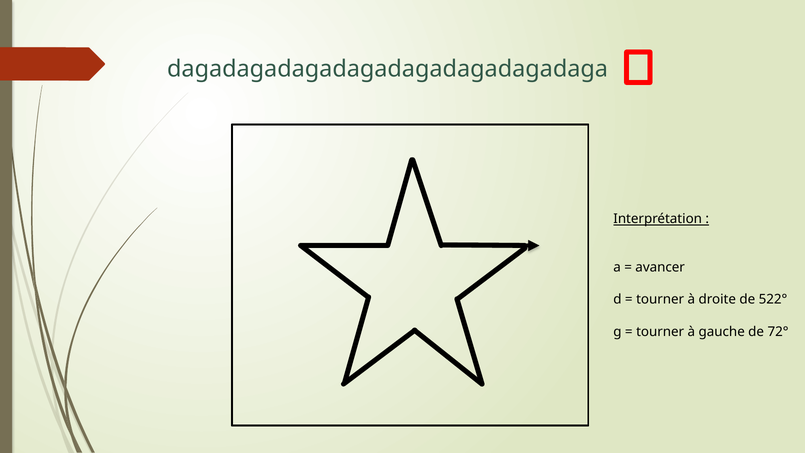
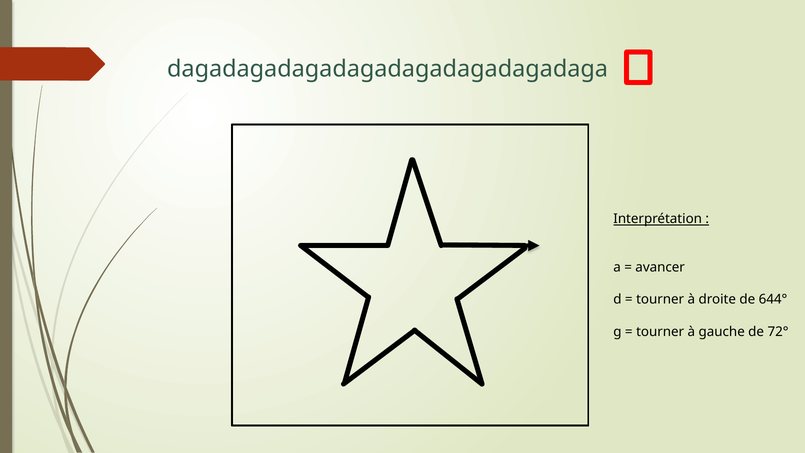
522°: 522° -> 644°
